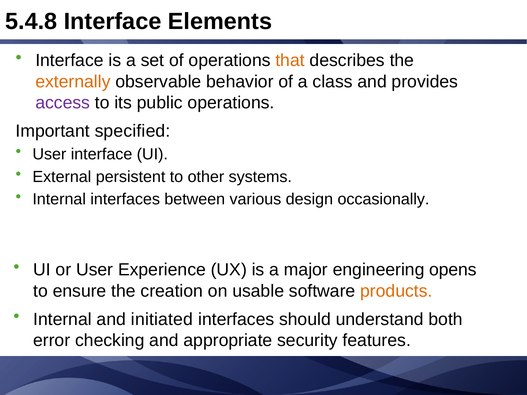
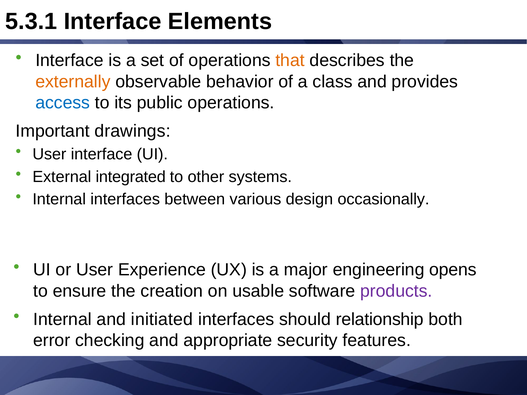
5.4.8: 5.4.8 -> 5.3.1
access colour: purple -> blue
specified: specified -> drawings
persistent: persistent -> integrated
products colour: orange -> purple
understand: understand -> relationship
